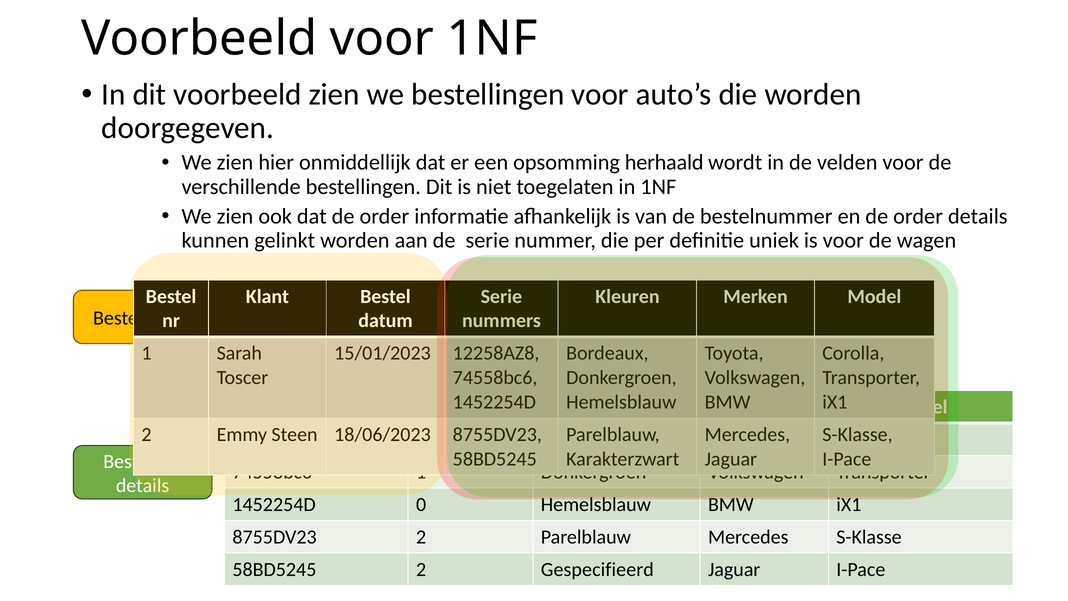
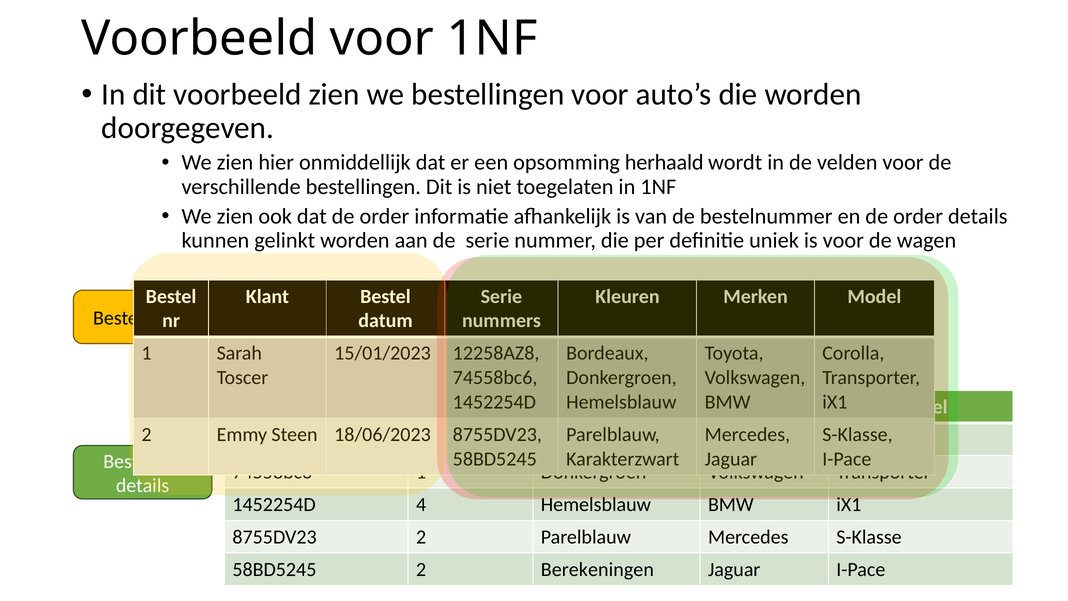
0: 0 -> 4
Gespecifieerd: Gespecifieerd -> Berekeningen
